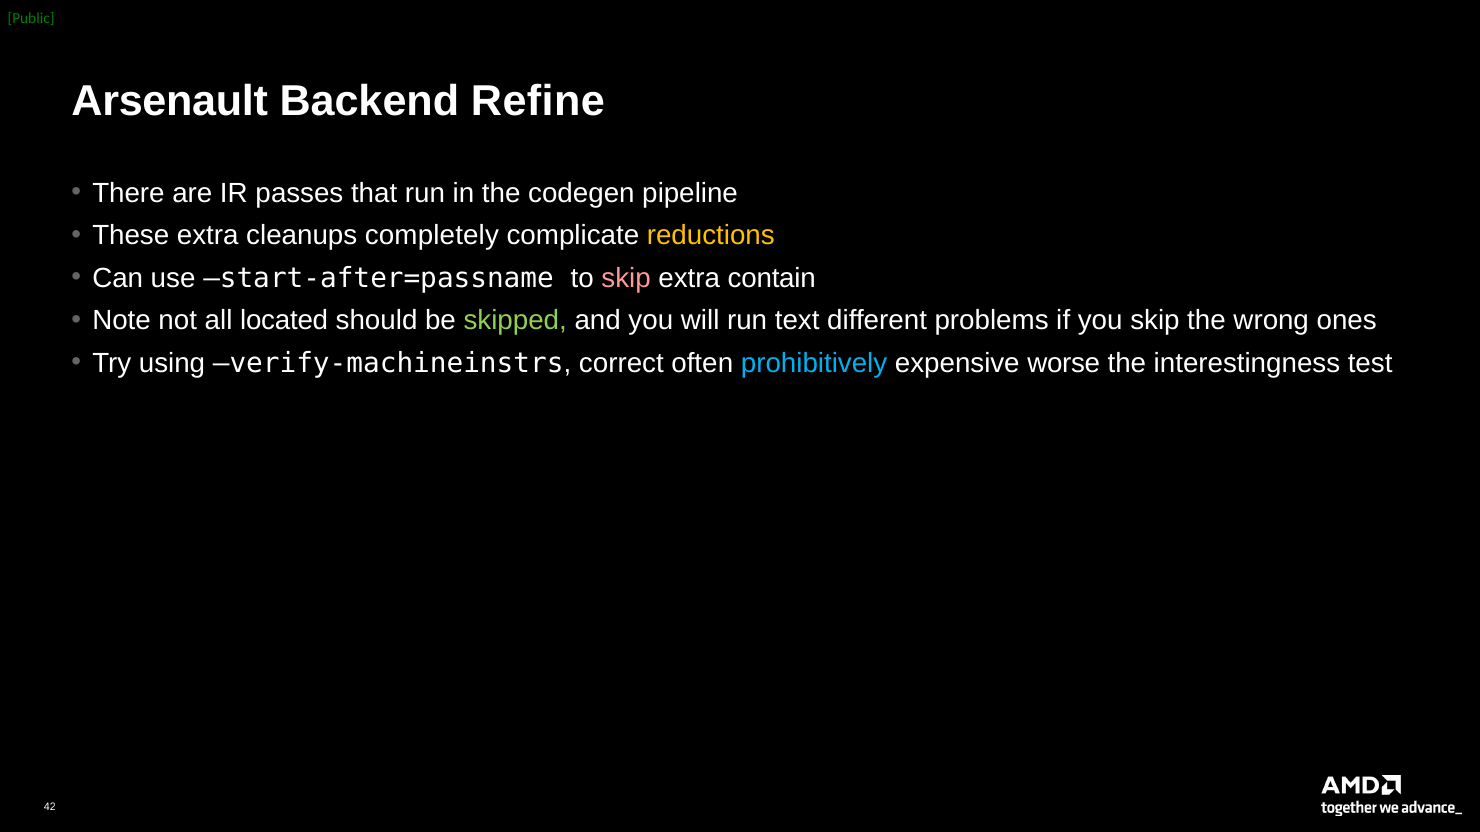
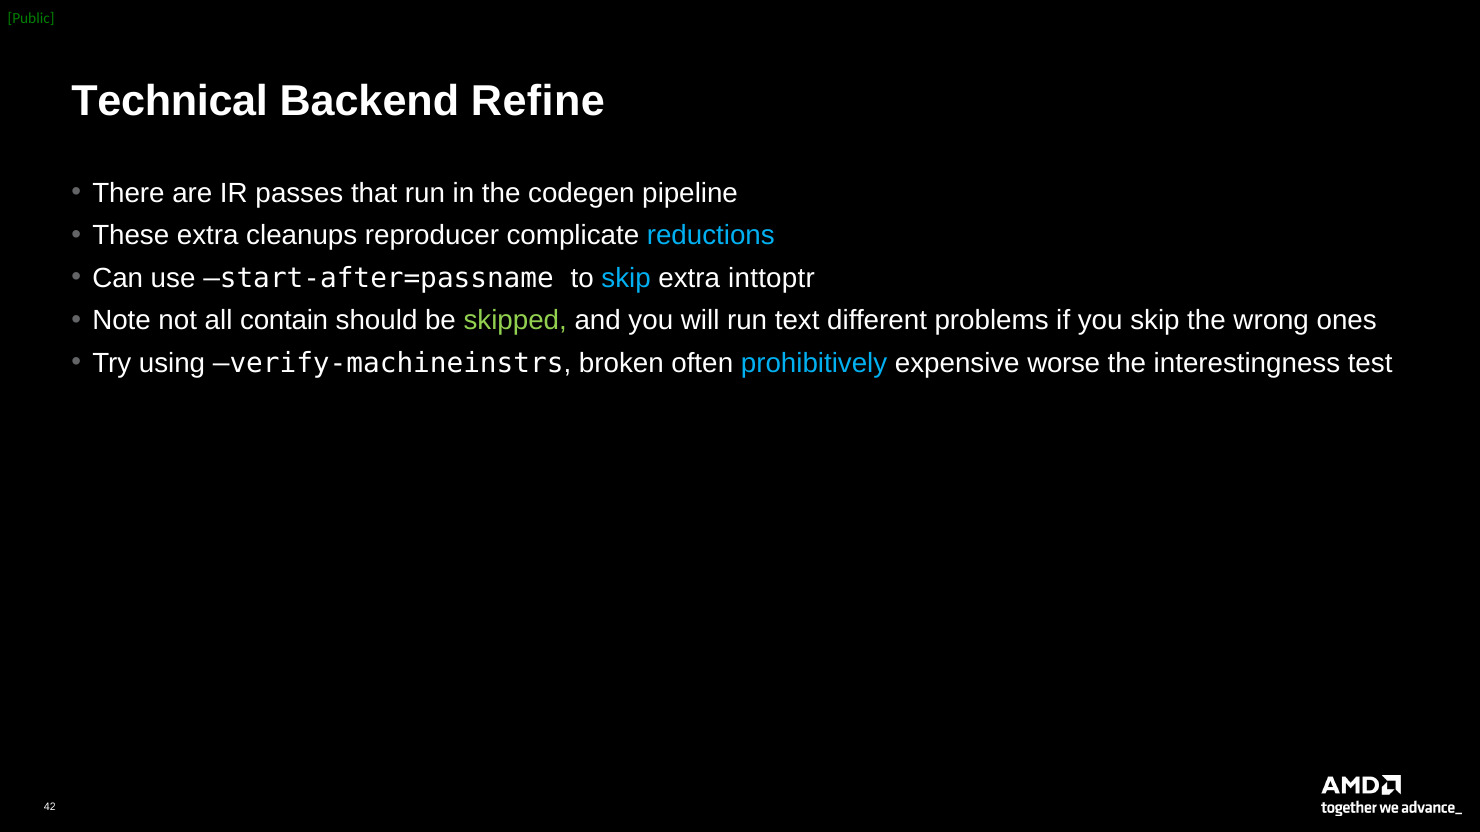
Arsenault: Arsenault -> Technical
completely: completely -> reproducer
reductions colour: yellow -> light blue
skip at (626, 278) colour: pink -> light blue
contain: contain -> inttoptr
located: located -> contain
correct: correct -> broken
